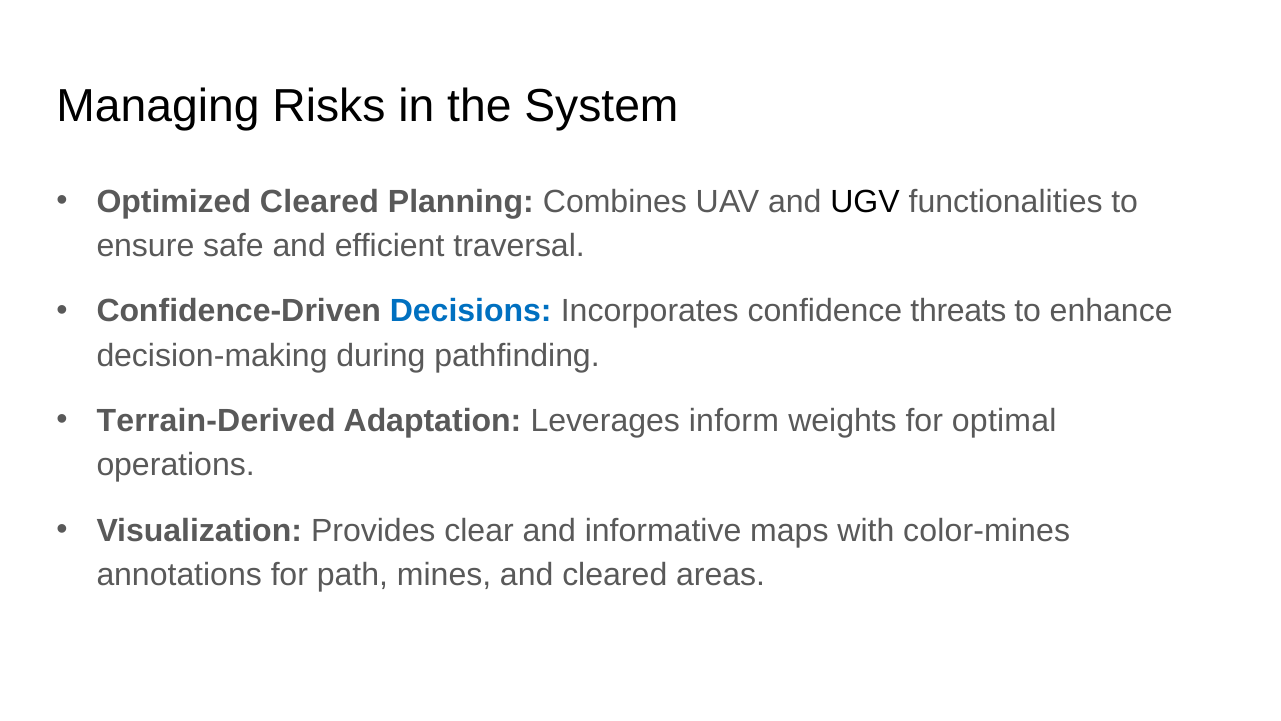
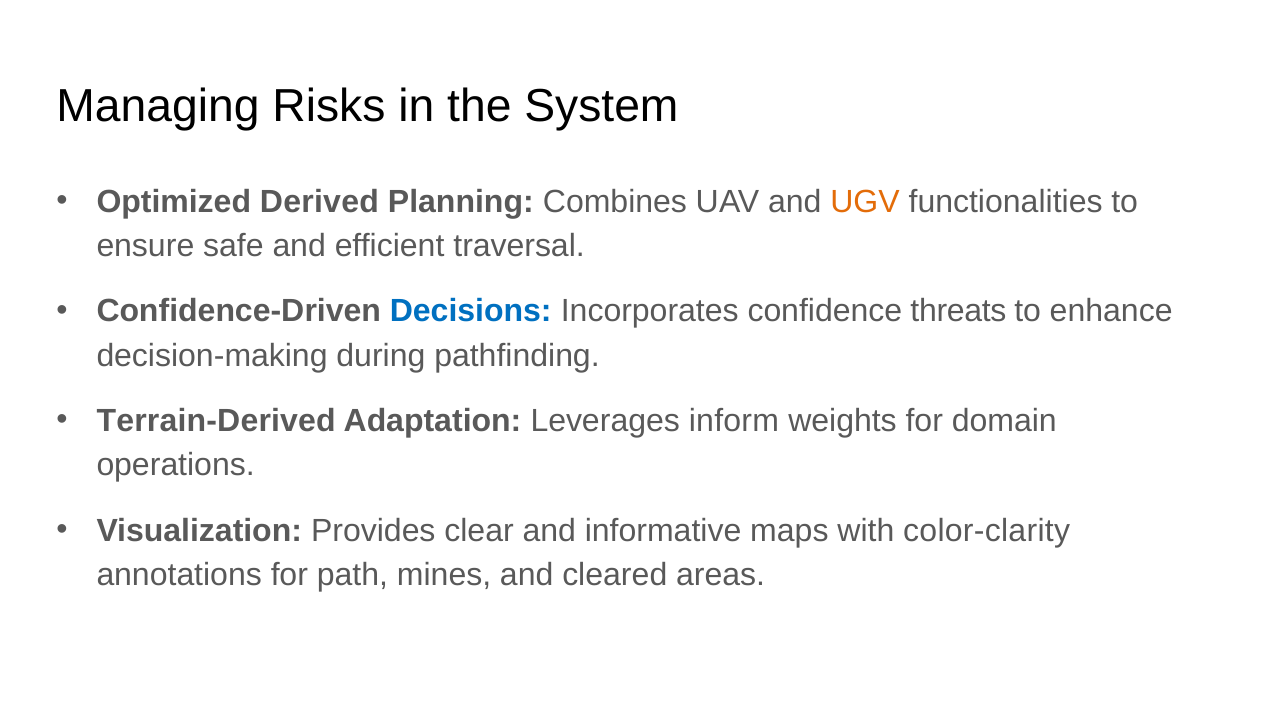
Optimized Cleared: Cleared -> Derived
UGV colour: black -> orange
optimal: optimal -> domain
color-mines: color-mines -> color-clarity
